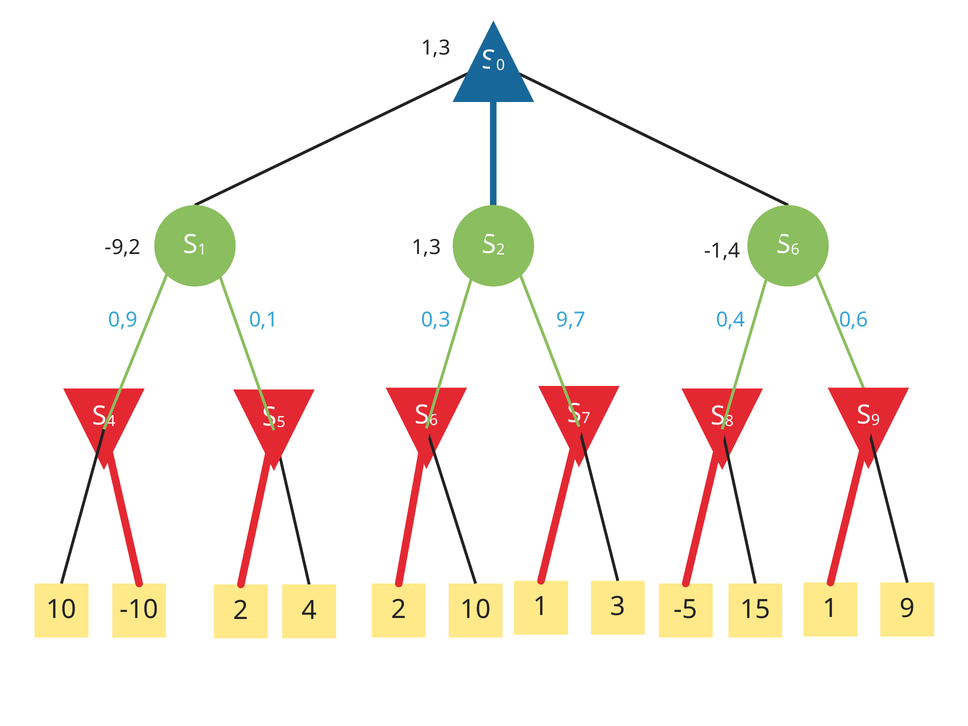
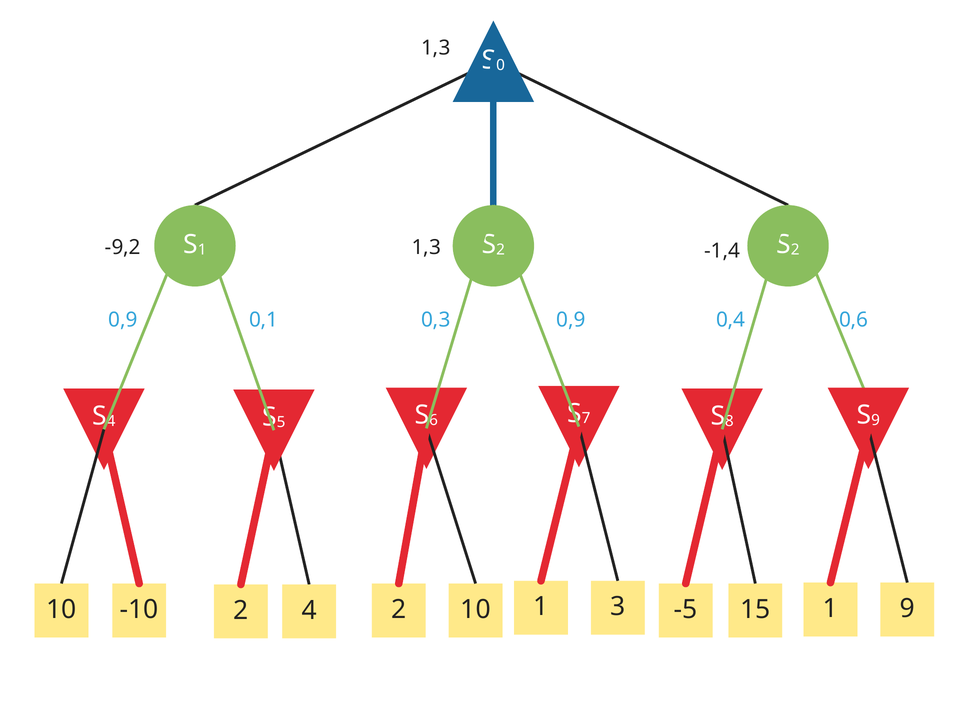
6 at (795, 250): 6 -> 2
0,3 9,7: 9,7 -> 0,9
